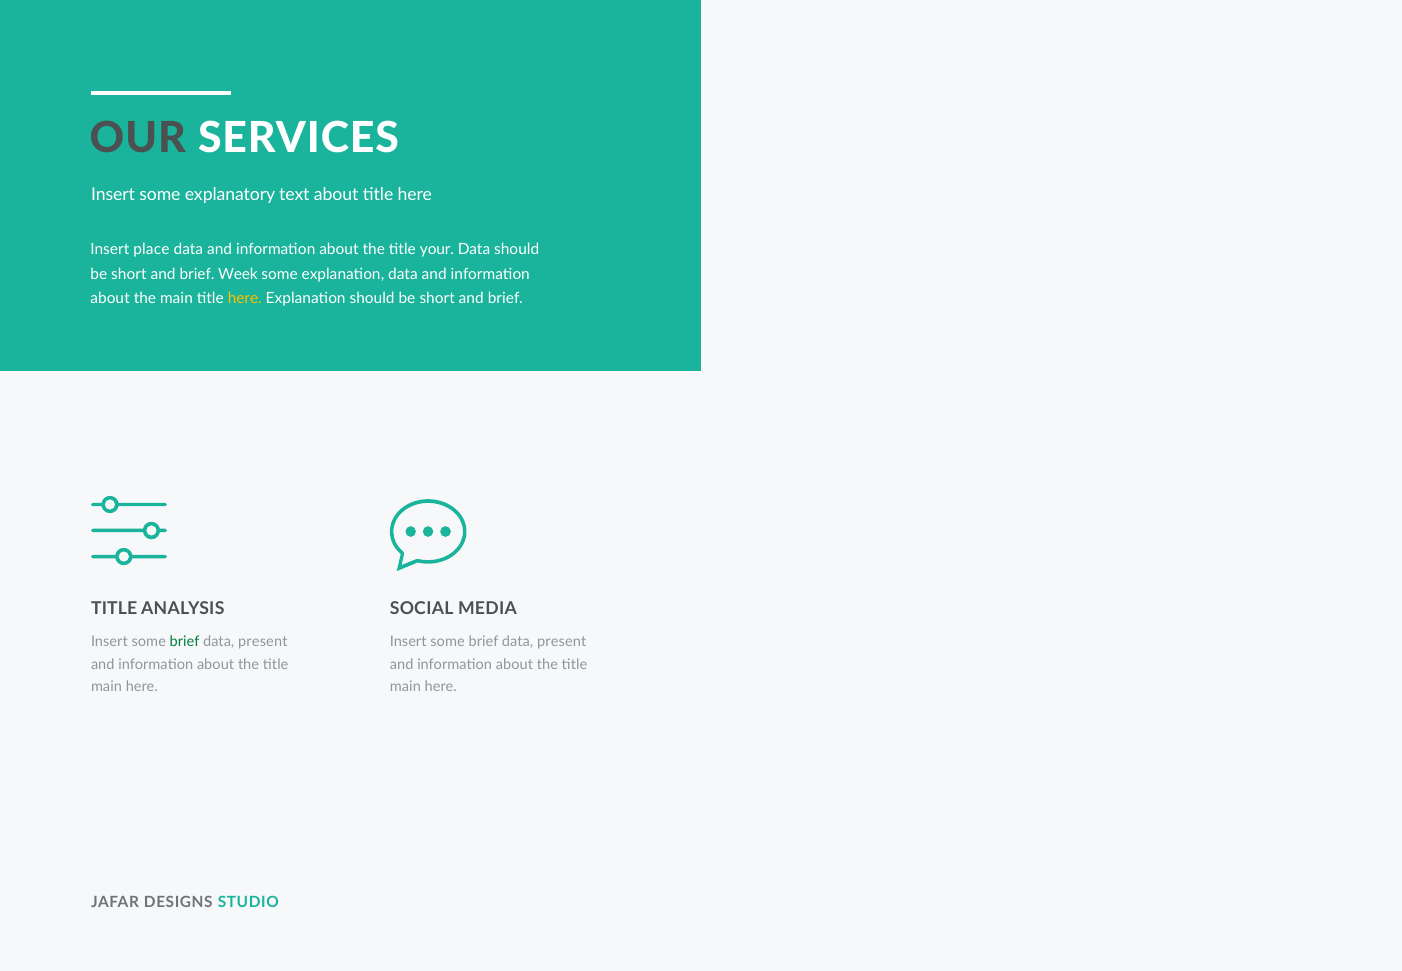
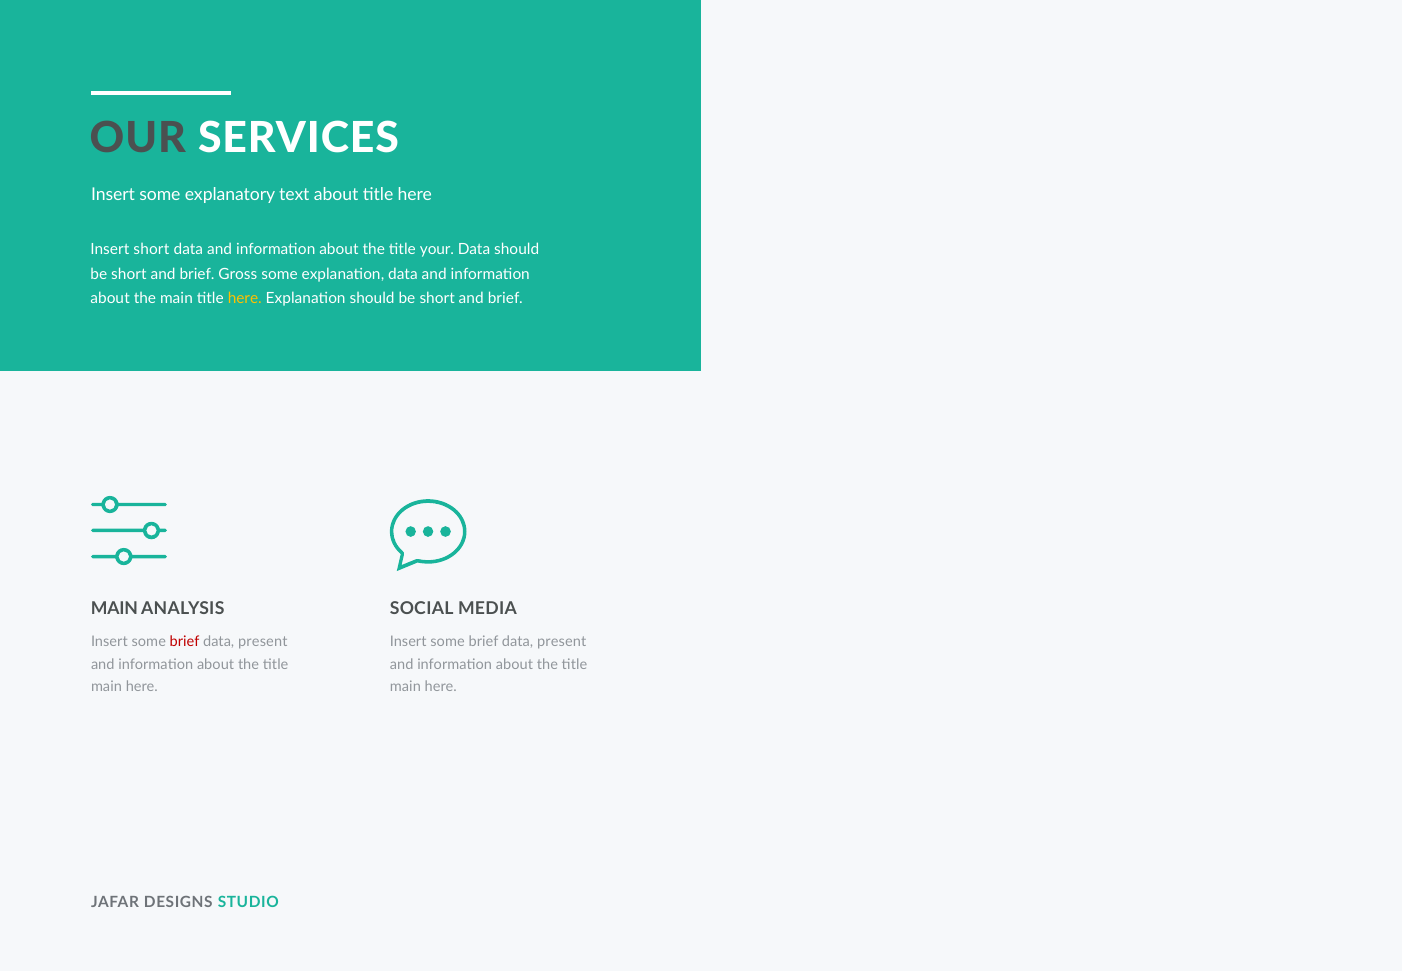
Insert place: place -> short
Week: Week -> Gross
TITLE at (114, 608): TITLE -> MAIN
brief at (185, 641) colour: green -> red
